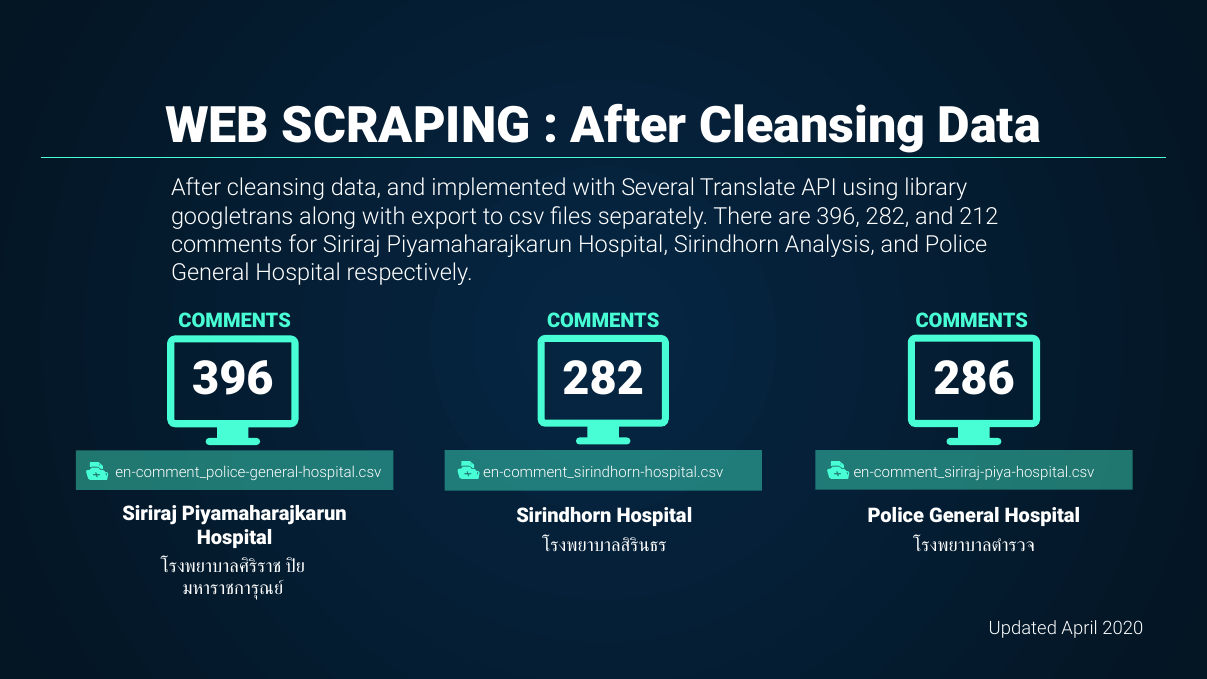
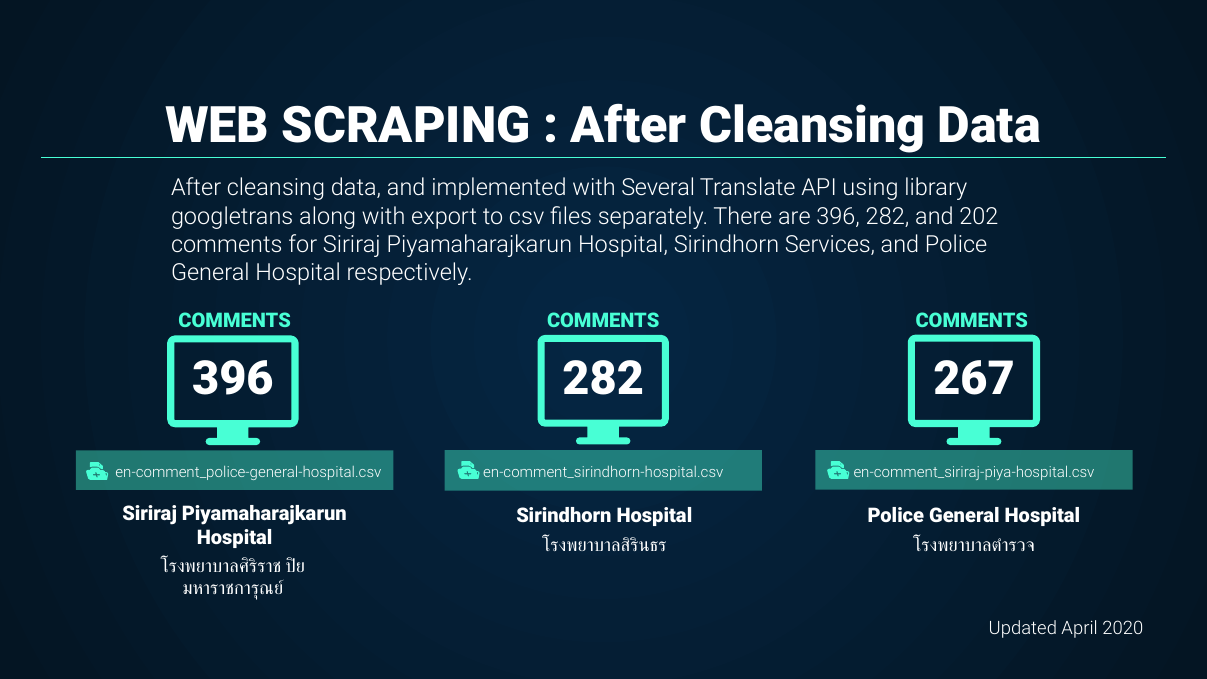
212: 212 -> 202
Analysis: Analysis -> Services
286: 286 -> 267
